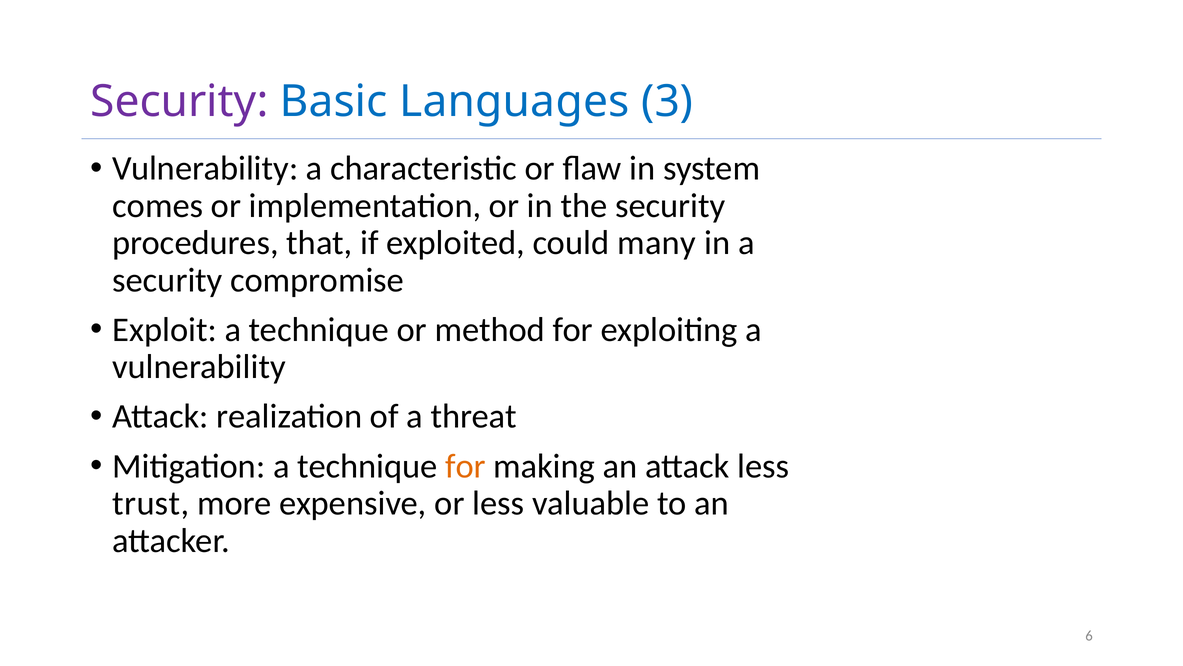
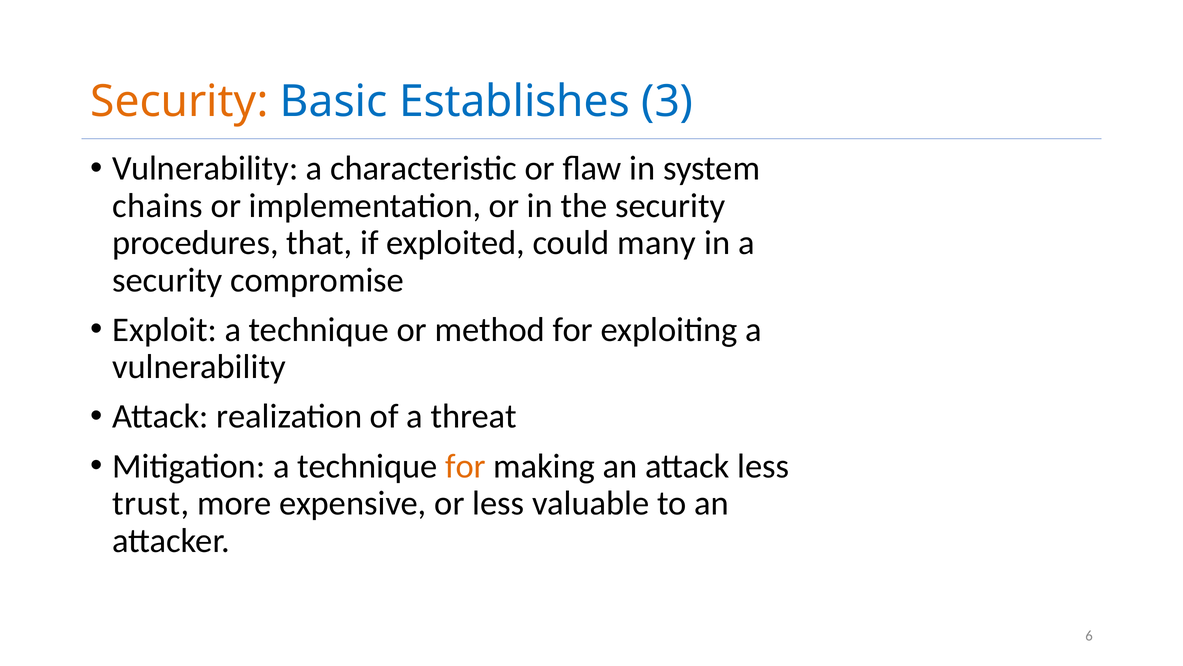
Security at (179, 102) colour: purple -> orange
Languages: Languages -> Establishes
comes: comes -> chains
